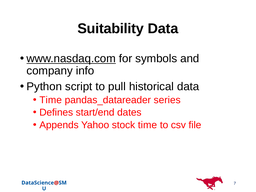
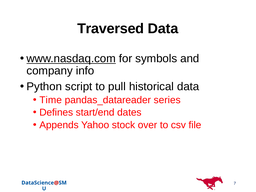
Suitability: Suitability -> Traversed
stock time: time -> over
